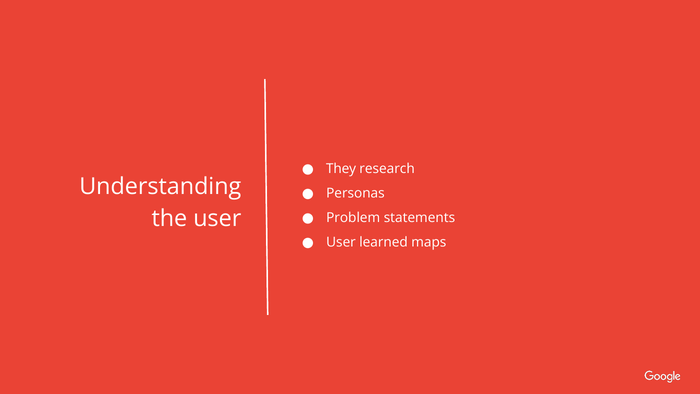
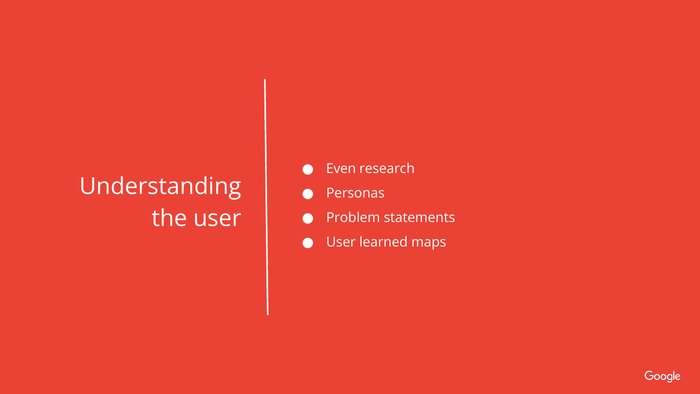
They: They -> Even
